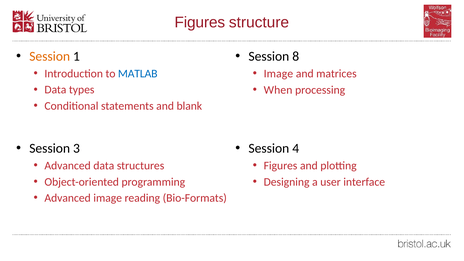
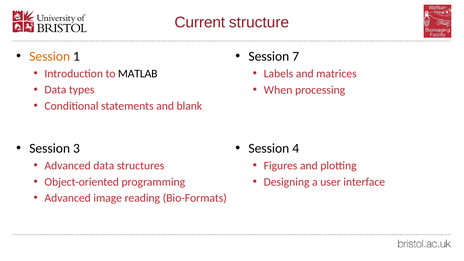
Figures at (200, 23): Figures -> Current
8: 8 -> 7
MATLAB colour: blue -> black
Image at (278, 74): Image -> Labels
